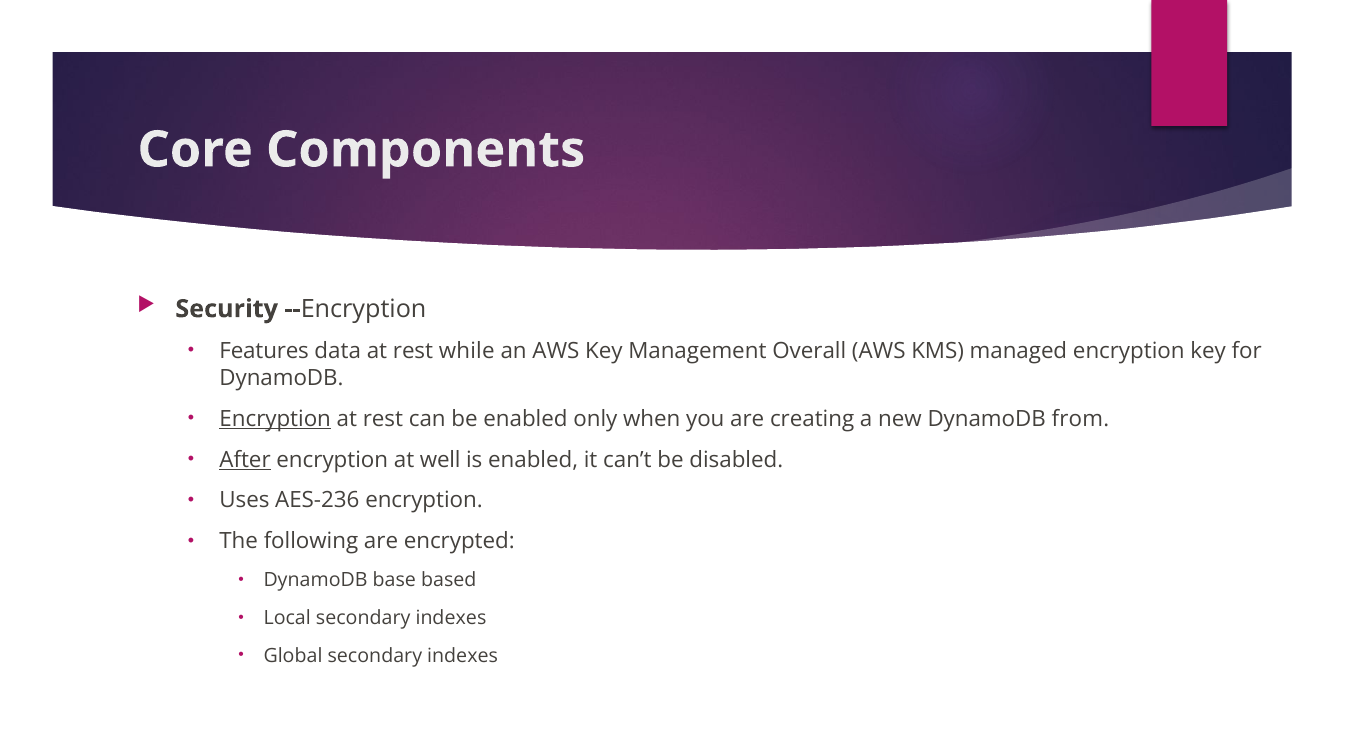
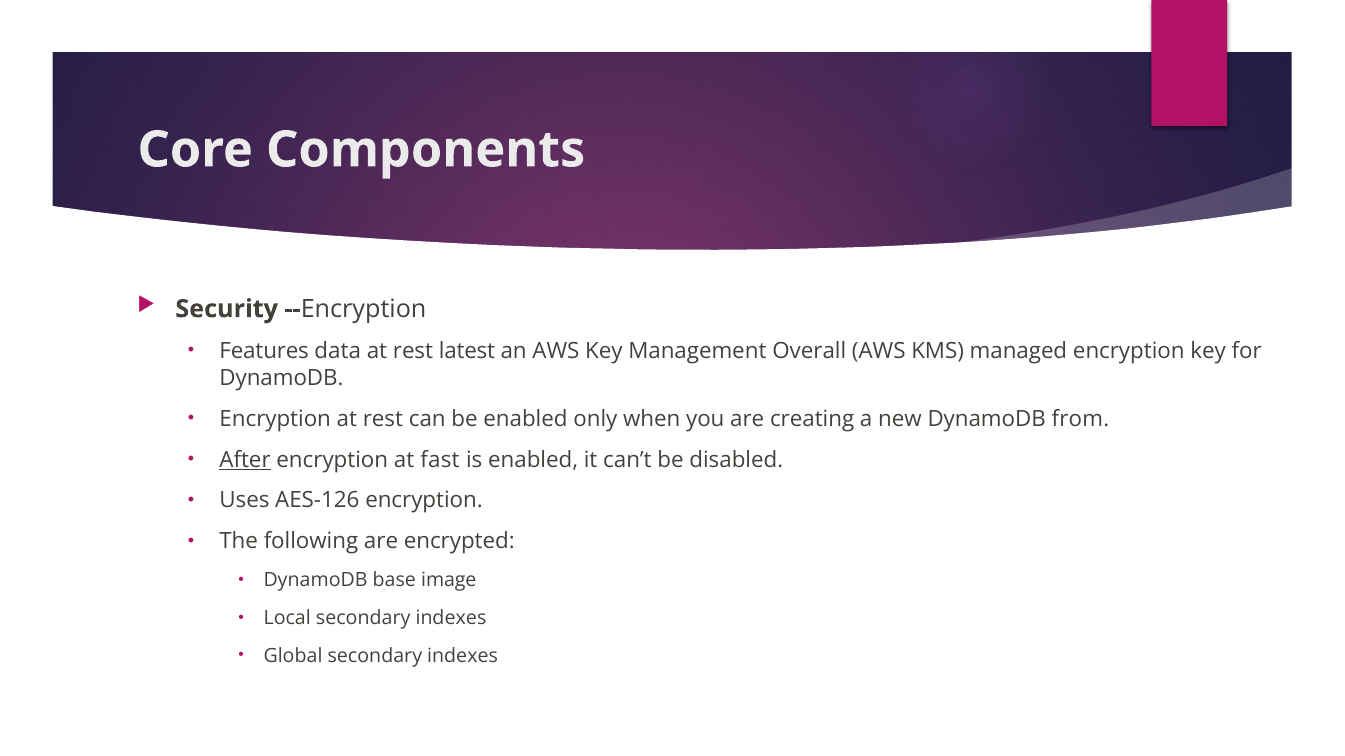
while: while -> latest
Encryption at (275, 419) underline: present -> none
well: well -> fast
AES-236: AES-236 -> AES-126
based: based -> image
